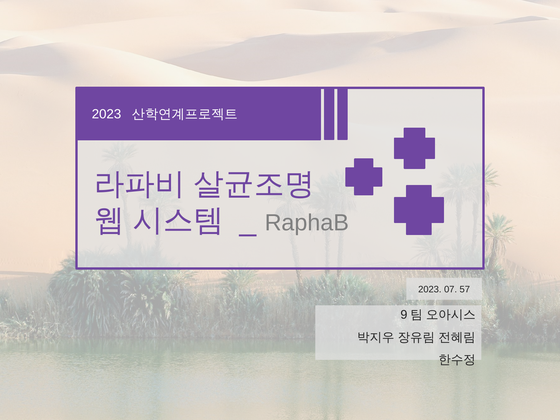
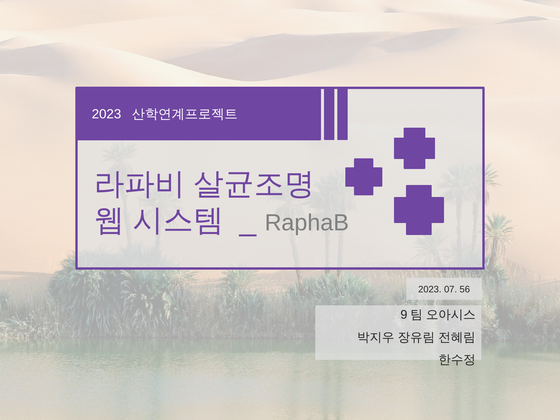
57: 57 -> 56
